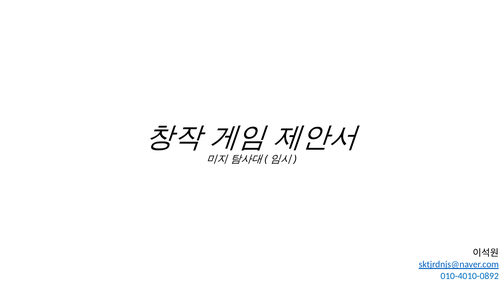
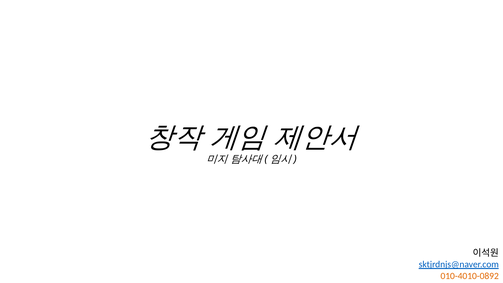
010-4010-0892 colour: blue -> orange
